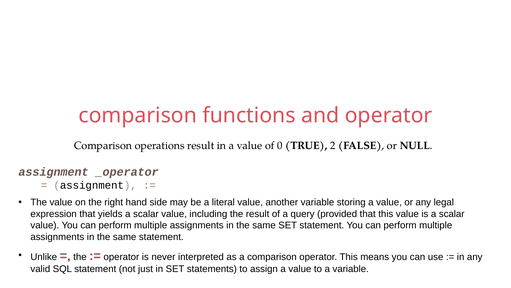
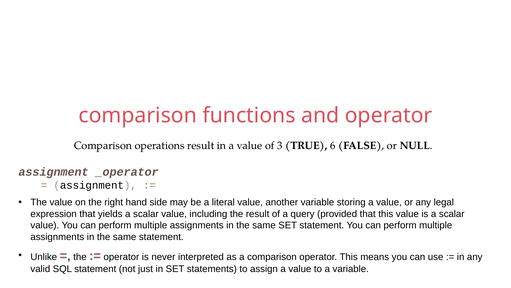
0: 0 -> 3
2: 2 -> 6
